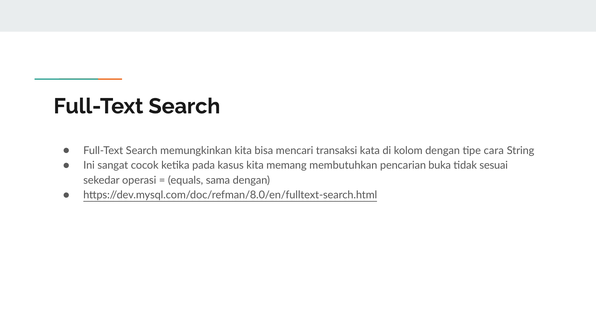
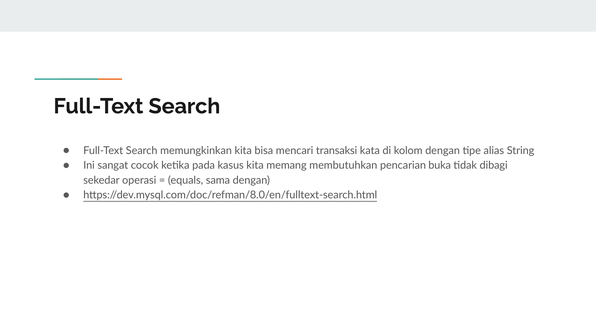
cara: cara -> alias
sesuai: sesuai -> dibagi
